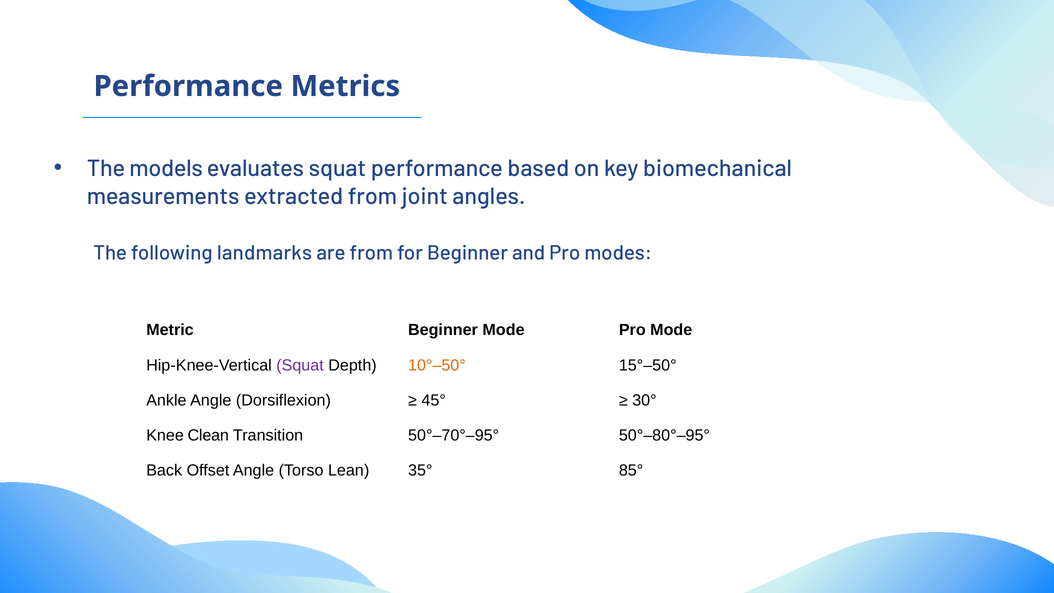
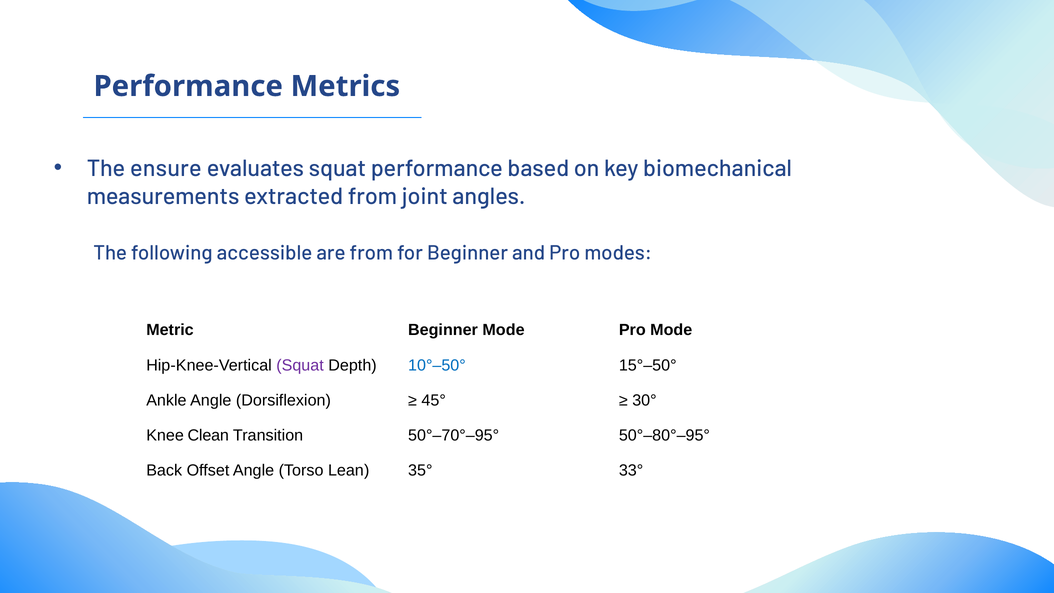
models: models -> ensure
landmarks: landmarks -> accessible
10°–50° colour: orange -> blue
85°: 85° -> 33°
